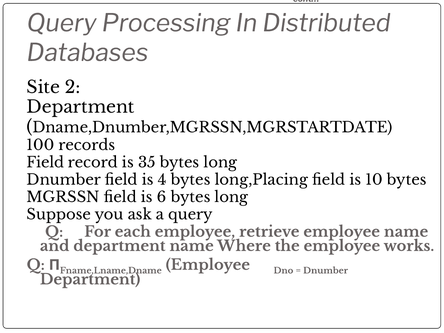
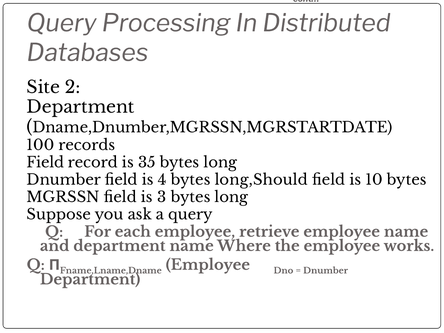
long,Placing: long,Placing -> long,Should
6: 6 -> 3
